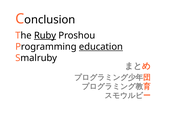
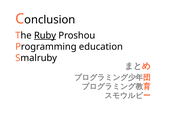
education underline: present -> none
